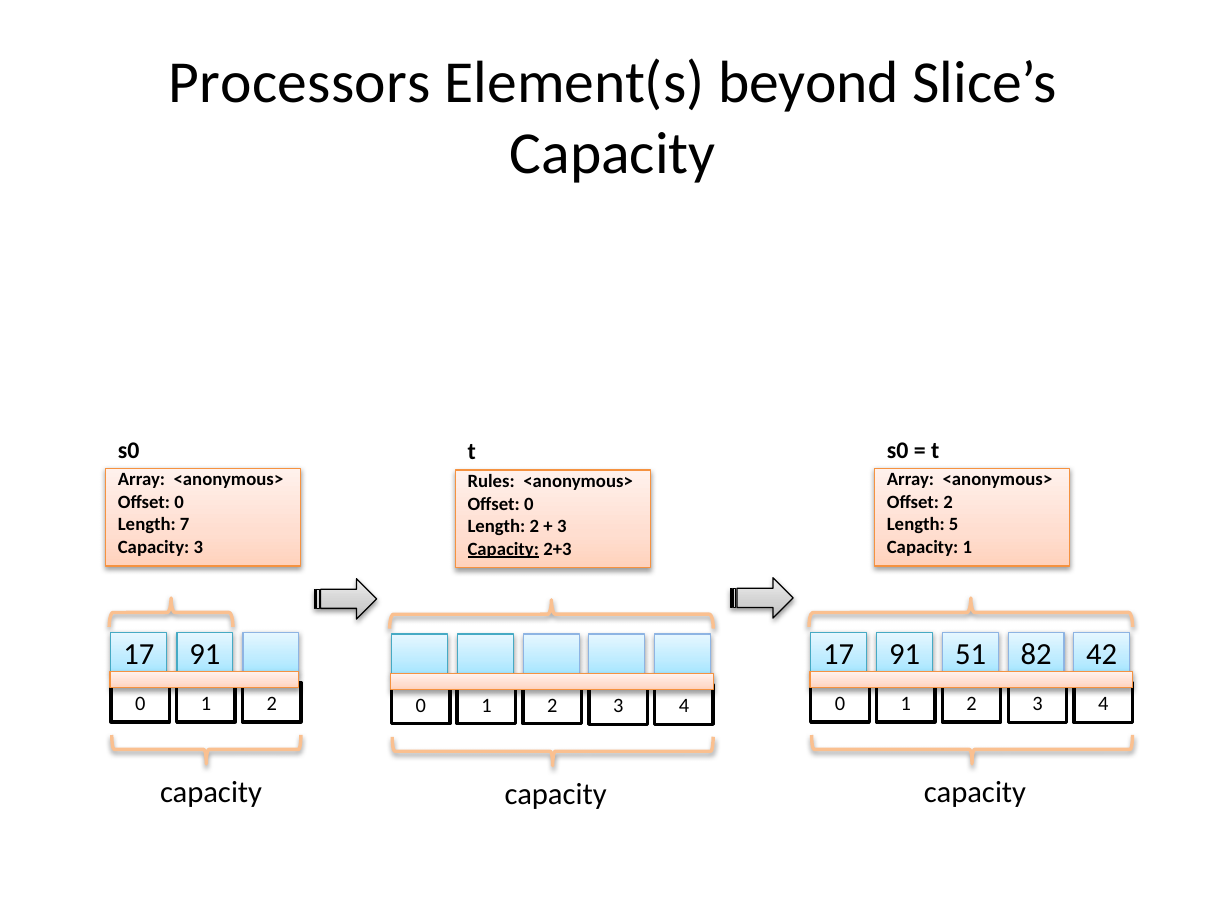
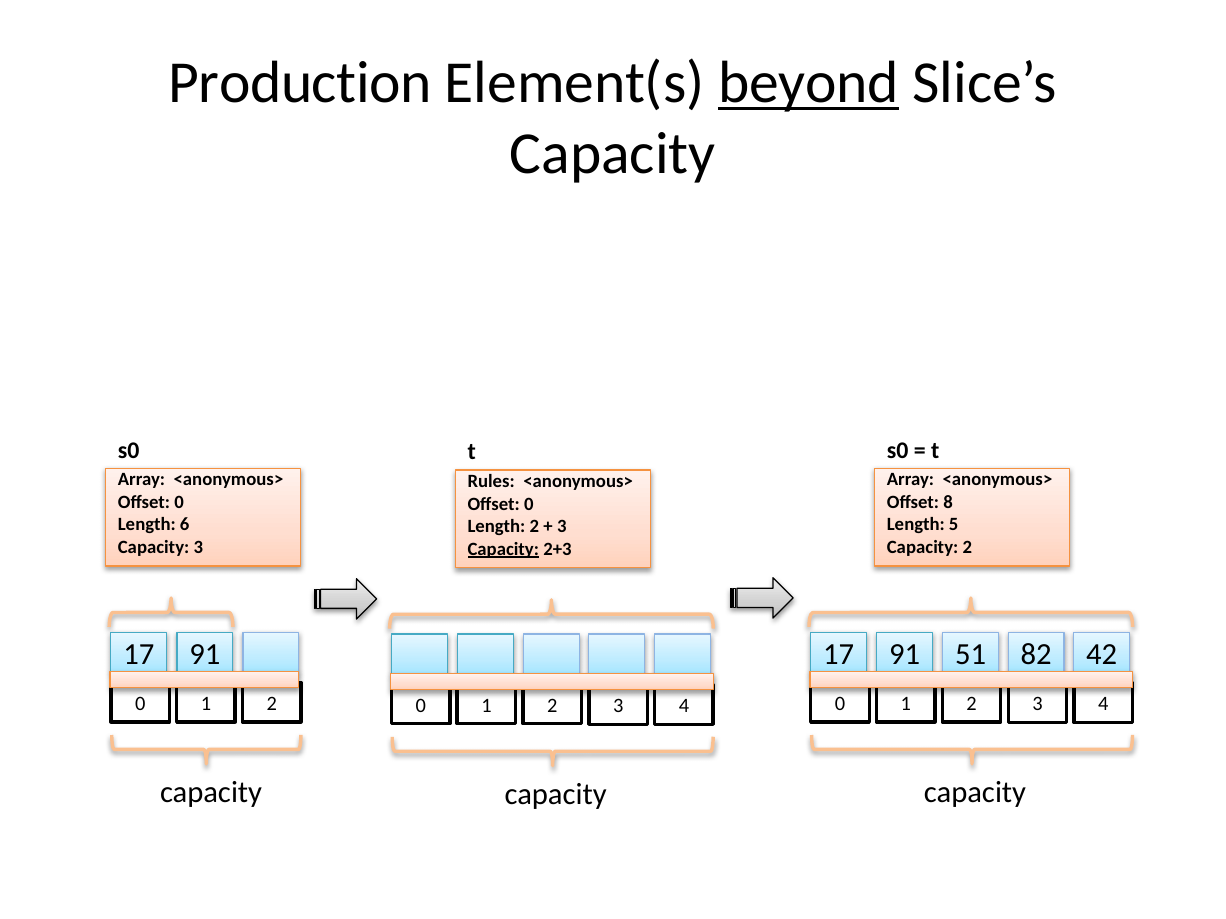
Processors: Processors -> Production
beyond underline: none -> present
Offset 2: 2 -> 8
7: 7 -> 6
1 at (967, 547): 1 -> 2
